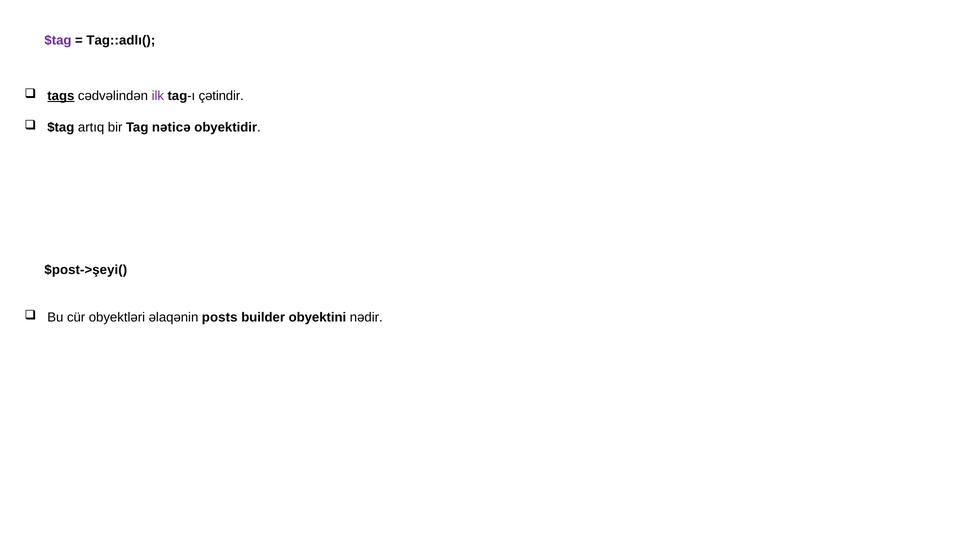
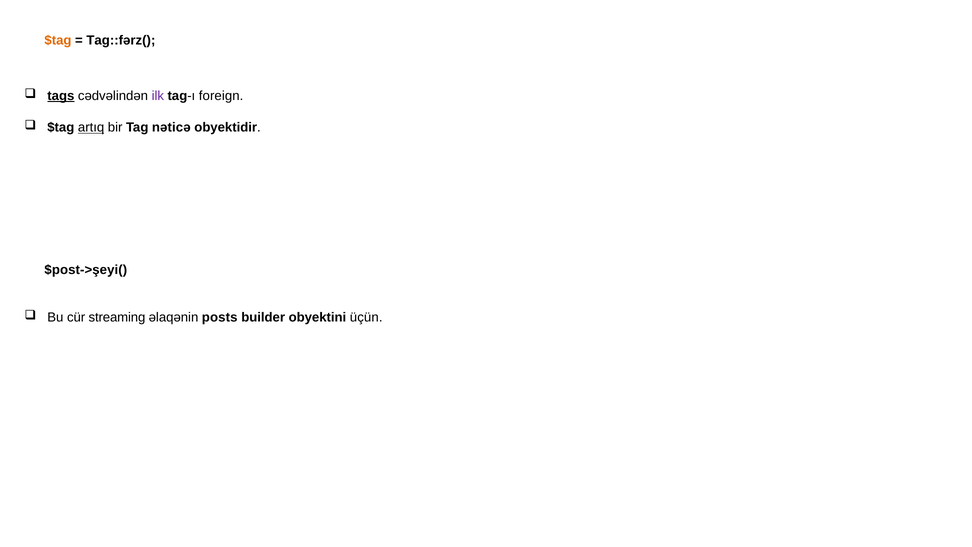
$tag at (58, 41) colour: purple -> orange
Tag::adlı(: Tag::adlı( -> Tag::fərz(
çətindir: çətindir -> foreign
artıq underline: none -> present
obyektləri: obyektləri -> streaming
nədir: nədir -> üçün
